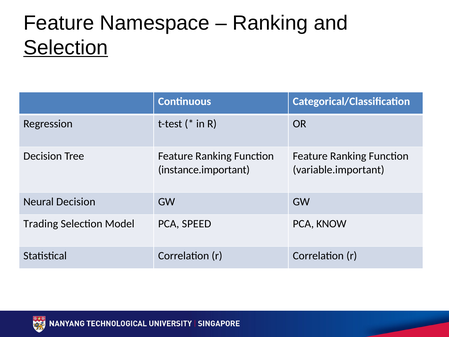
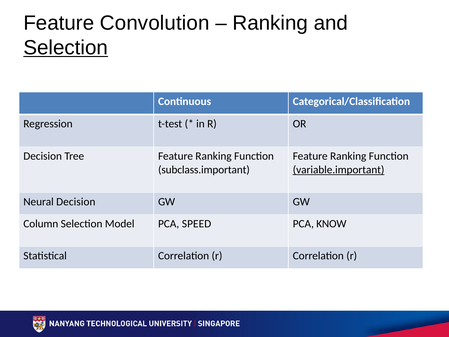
Namespace: Namespace -> Convolution
instance.important: instance.important -> subclass.important
variable.important underline: none -> present
Trading: Trading -> Column
